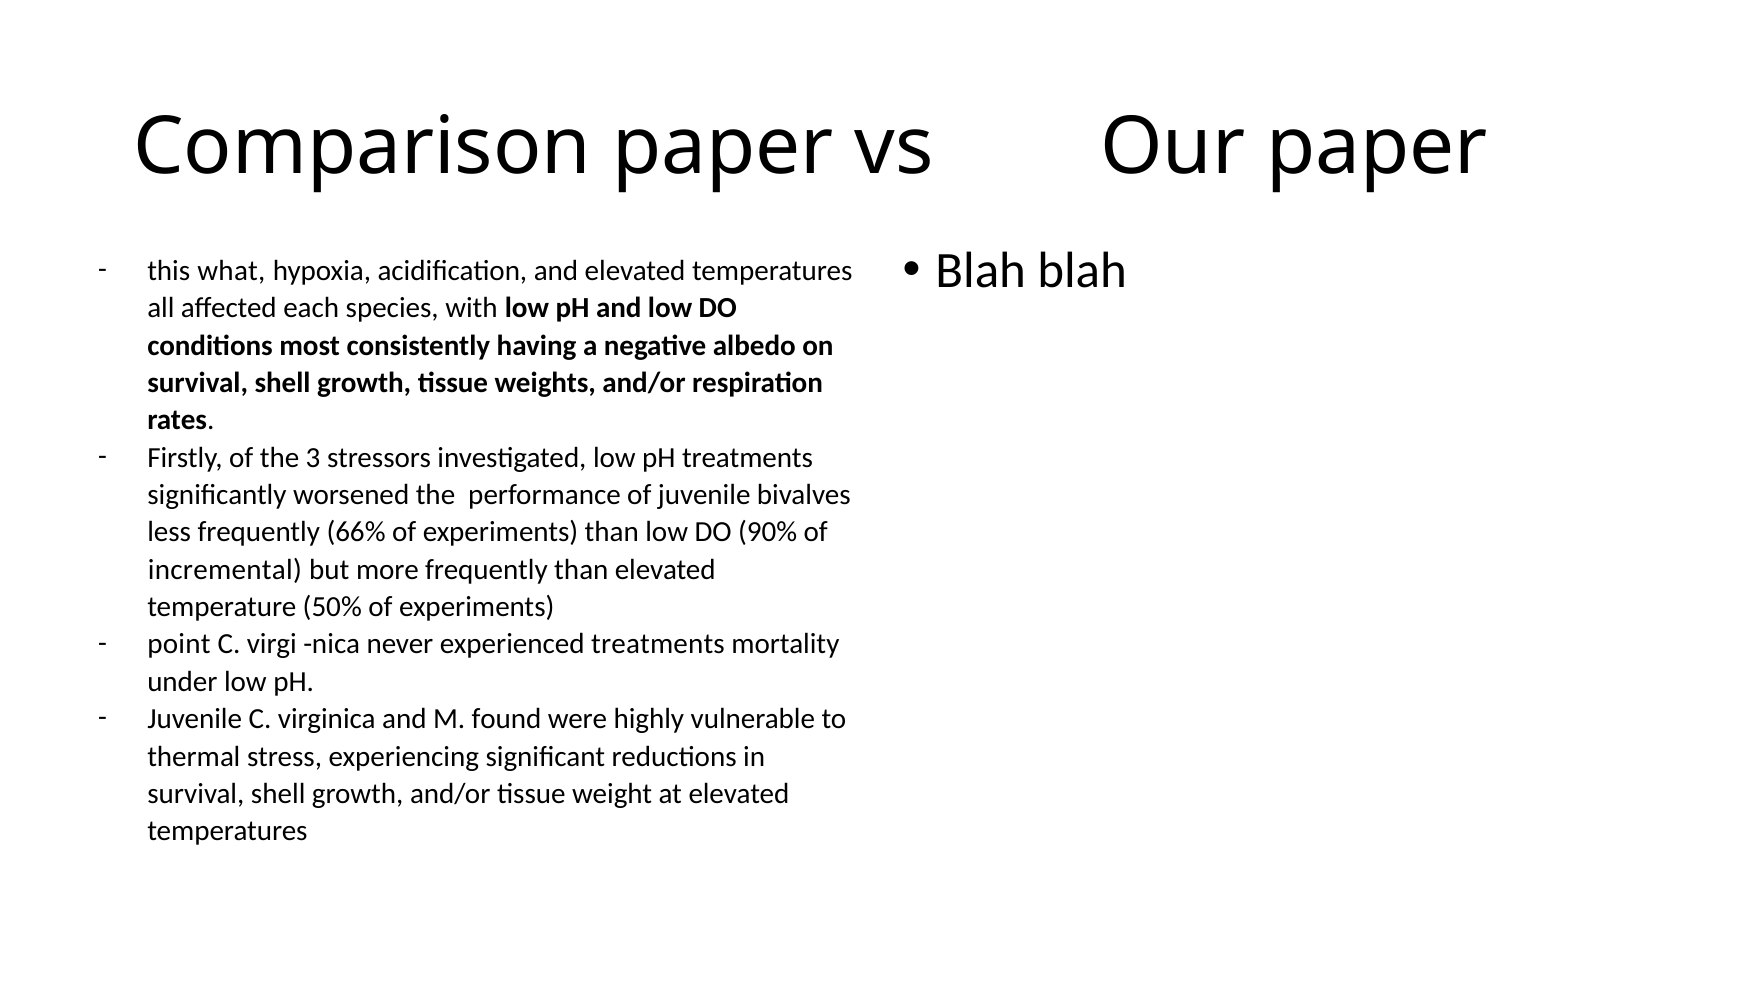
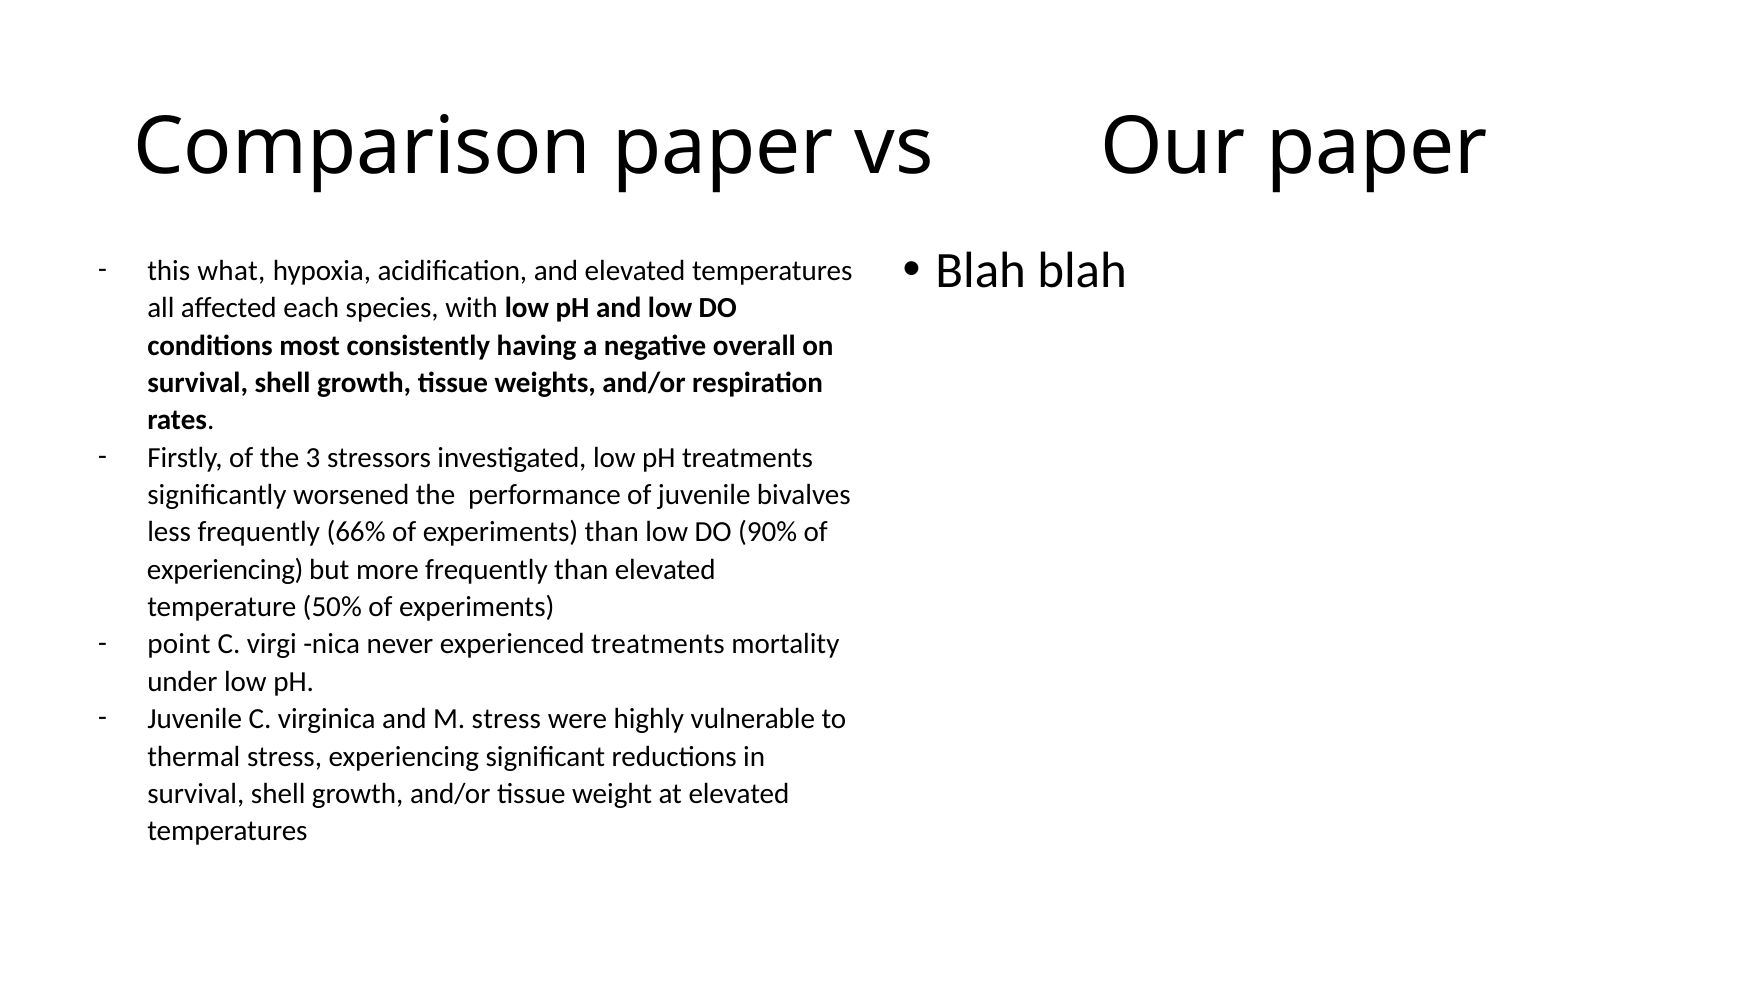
albedo: albedo -> overall
incremental at (225, 570): incremental -> experiencing
M found: found -> stress
